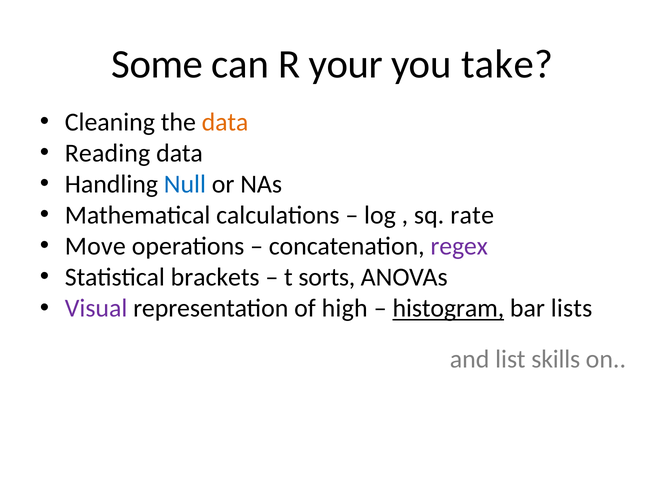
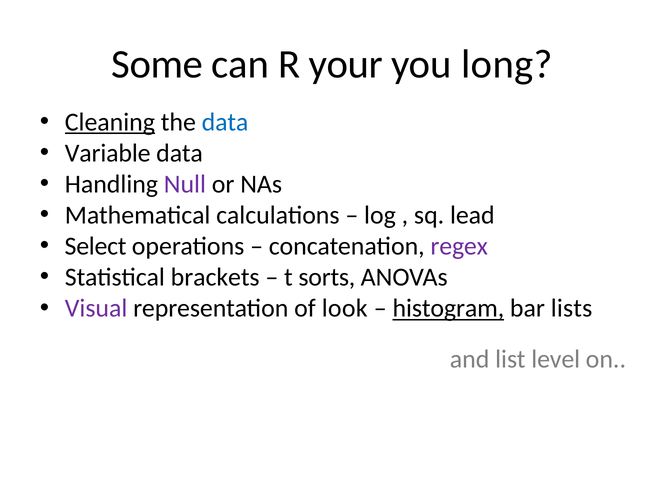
take: take -> long
Cleaning underline: none -> present
data at (225, 122) colour: orange -> blue
Reading: Reading -> Variable
Null colour: blue -> purple
rate: rate -> lead
Move: Move -> Select
high: high -> look
skills: skills -> level
